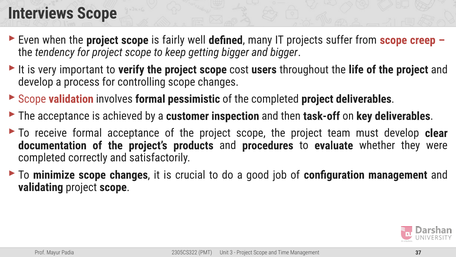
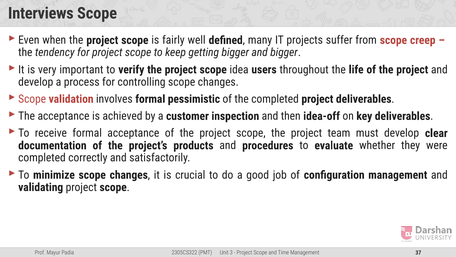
cost: cost -> idea
task-off: task-off -> idea-off
